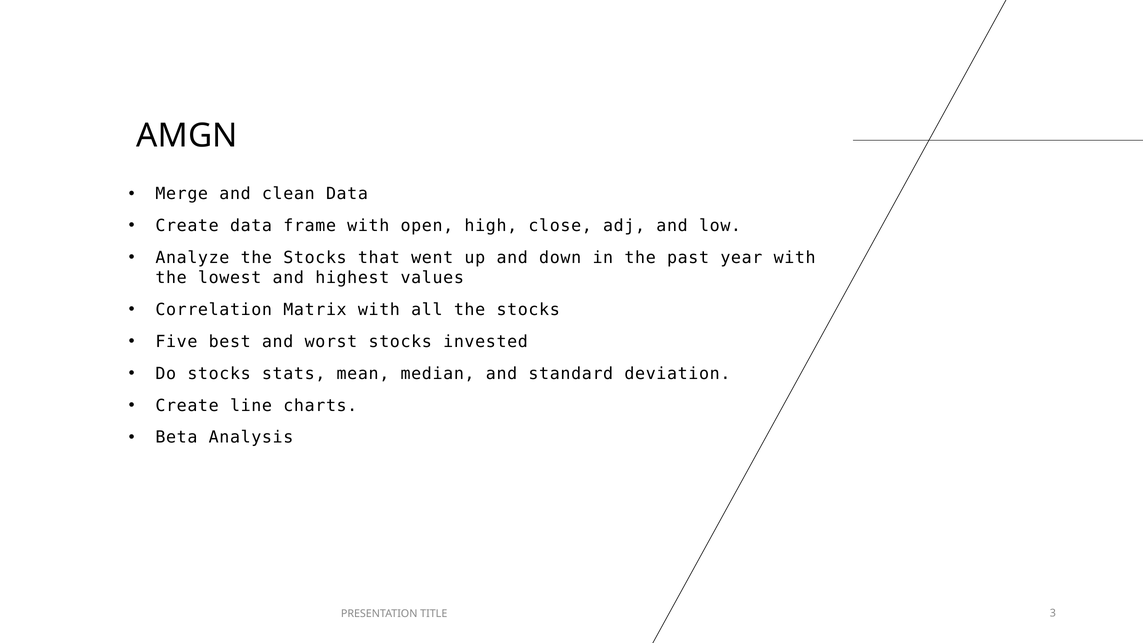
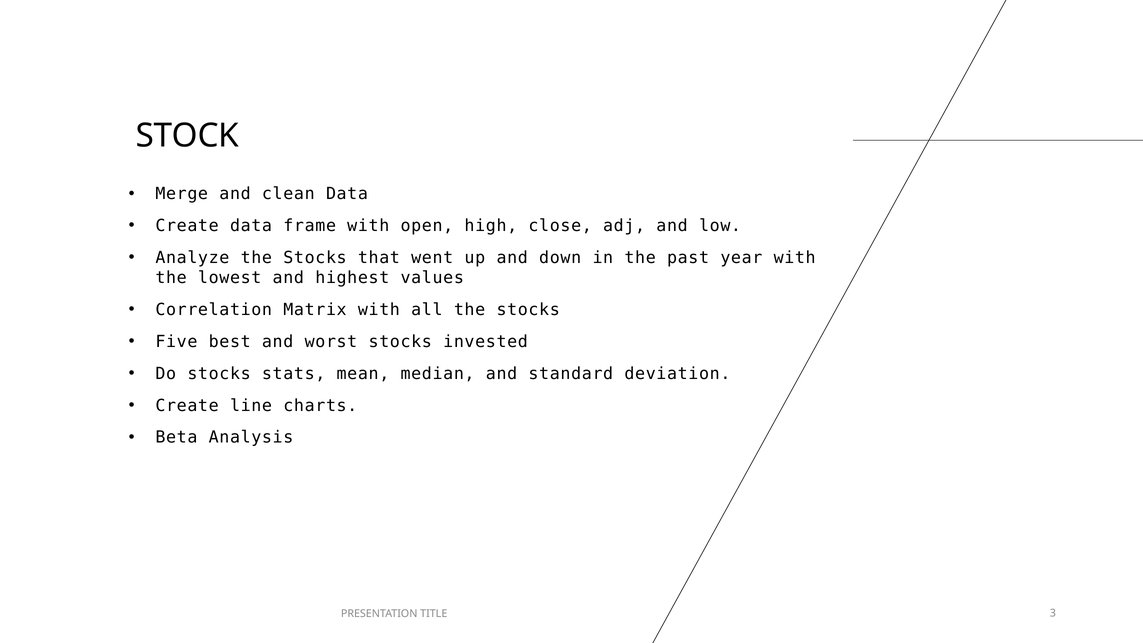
AMGN: AMGN -> STOCK
